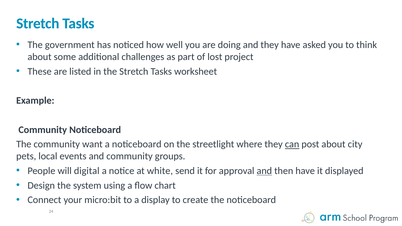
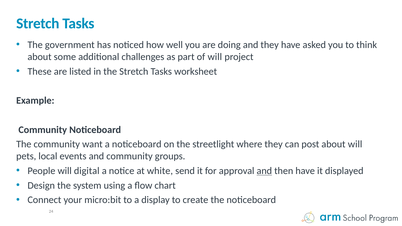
of lost: lost -> will
can underline: present -> none
about city: city -> will
